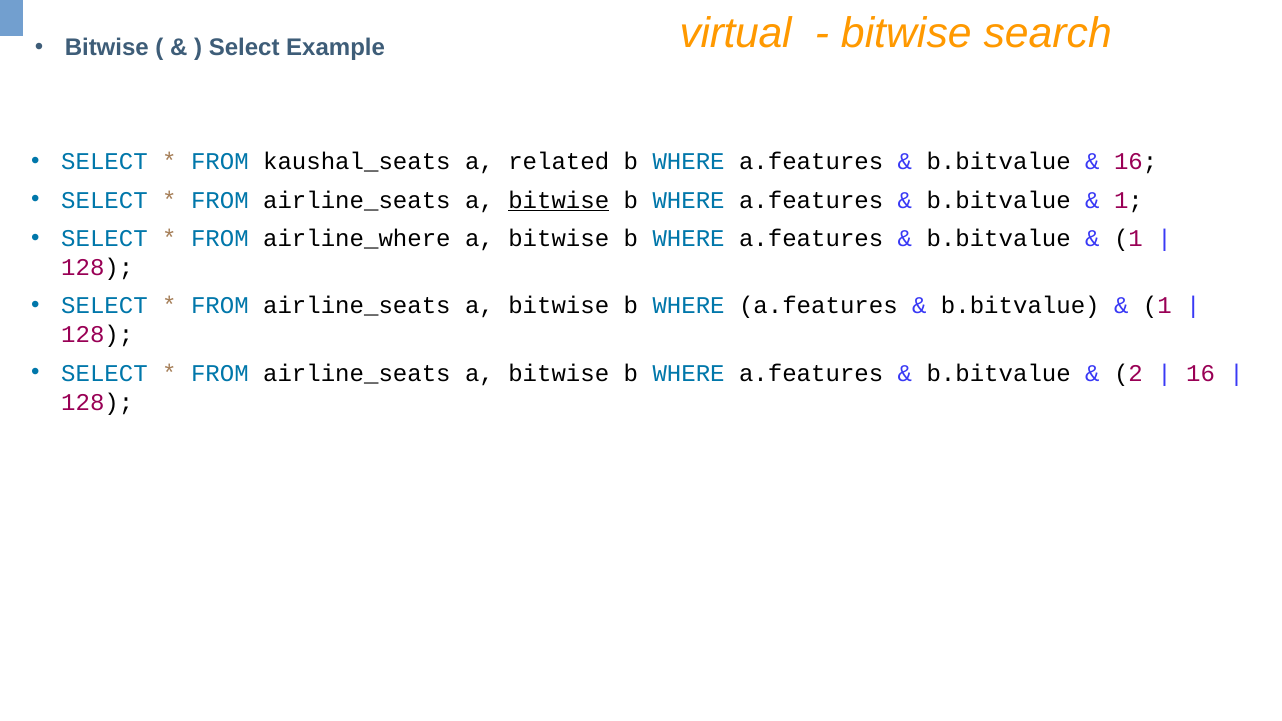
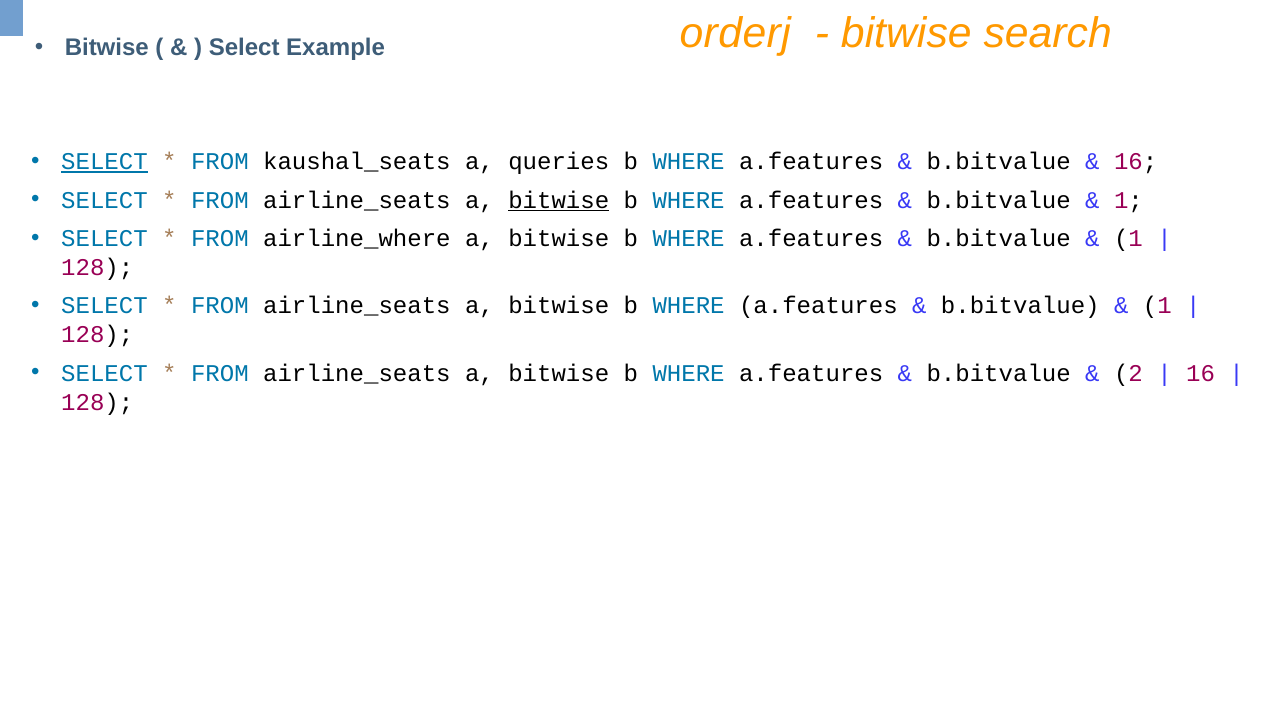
virtual: virtual -> orderj
SELECT at (104, 162) underline: none -> present
related: related -> queries
